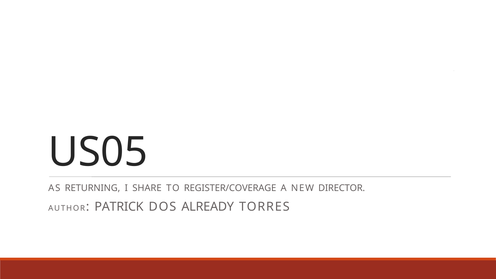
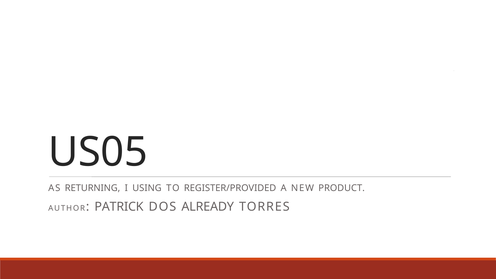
SHARE: SHARE -> USING
REGISTER/COVERAGE: REGISTER/COVERAGE -> REGISTER/PROVIDED
DIRECTOR: DIRECTOR -> PRODUCT
